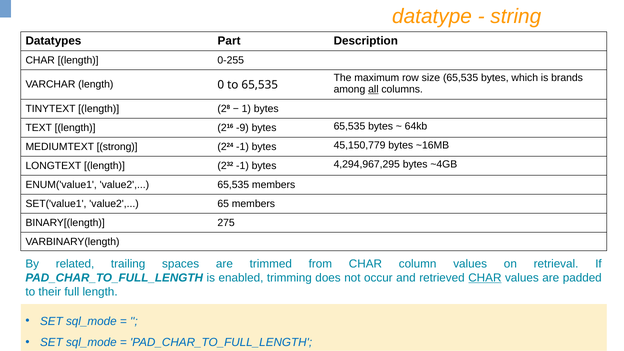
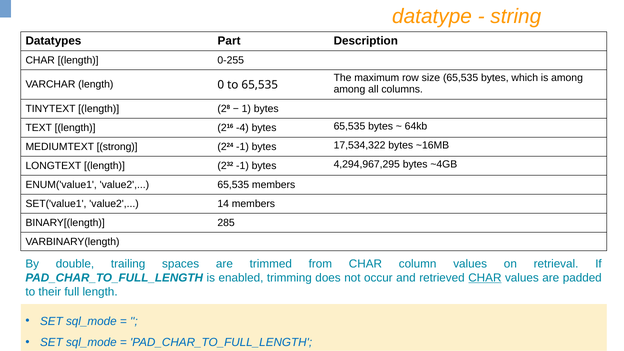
is brands: brands -> among
all underline: present -> none
-9: -9 -> -4
45,150,779: 45,150,779 -> 17,534,322
65: 65 -> 14
275: 275 -> 285
related: related -> double
